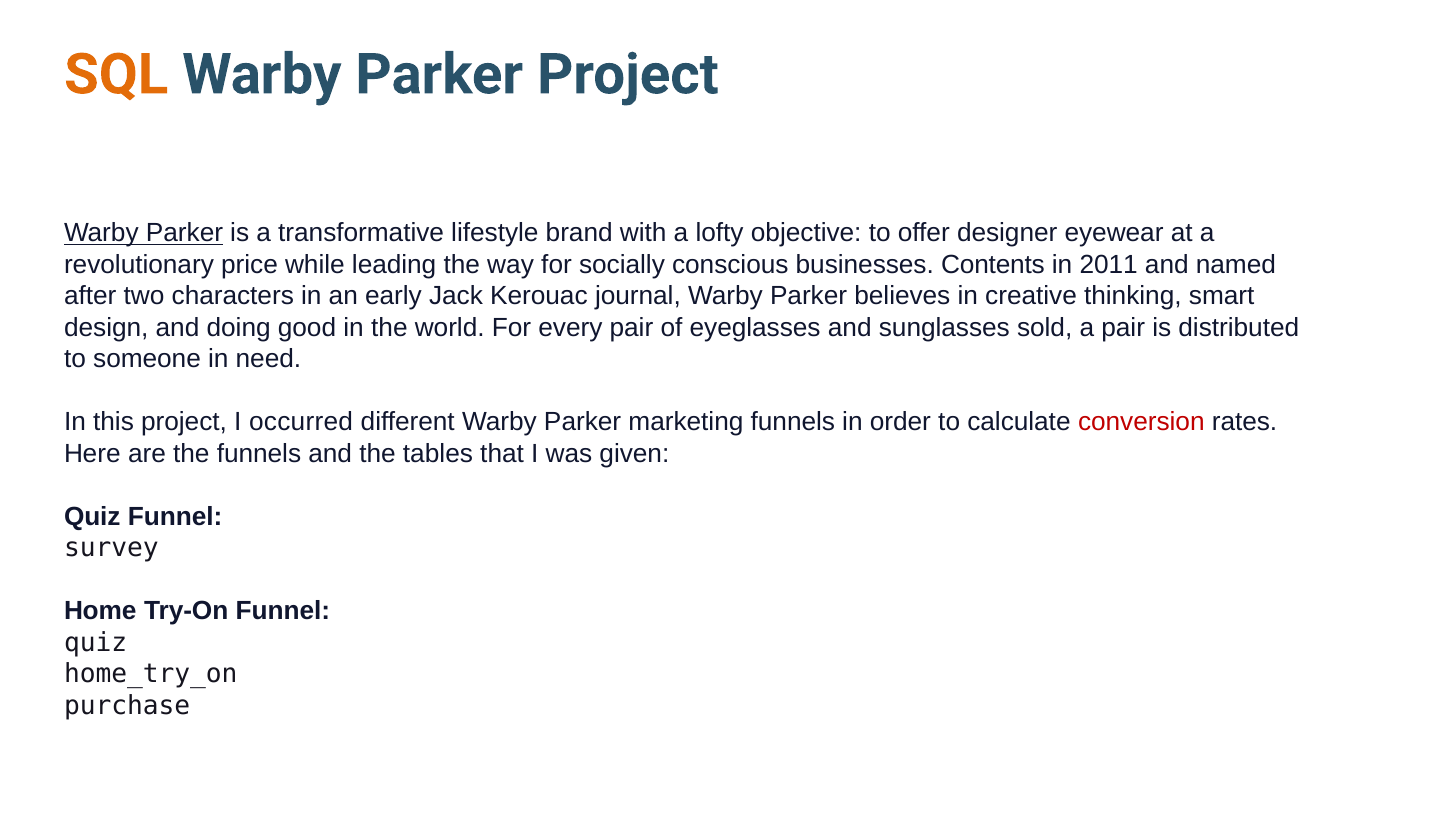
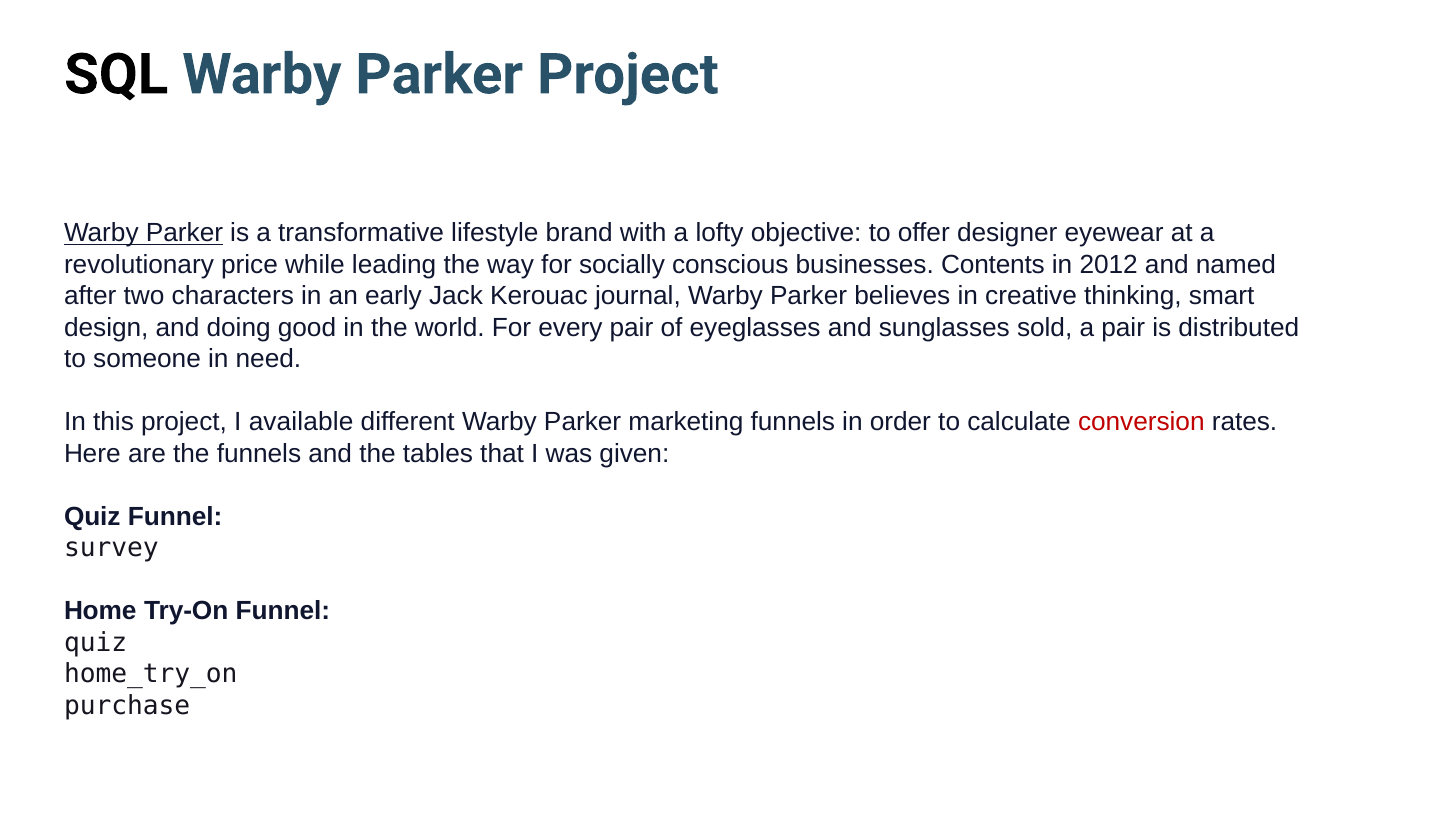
SQL colour: orange -> black
2011: 2011 -> 2012
occurred: occurred -> available
